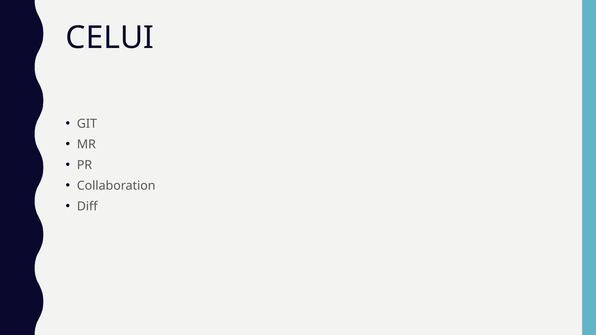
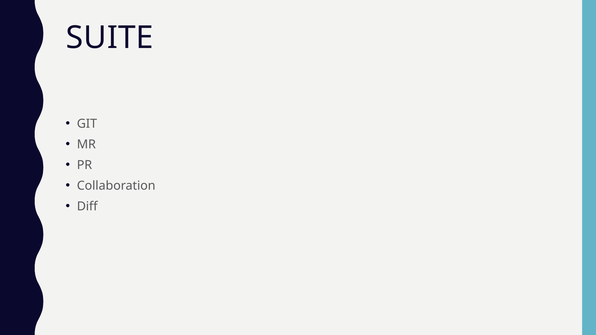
CELUI: CELUI -> SUITE
